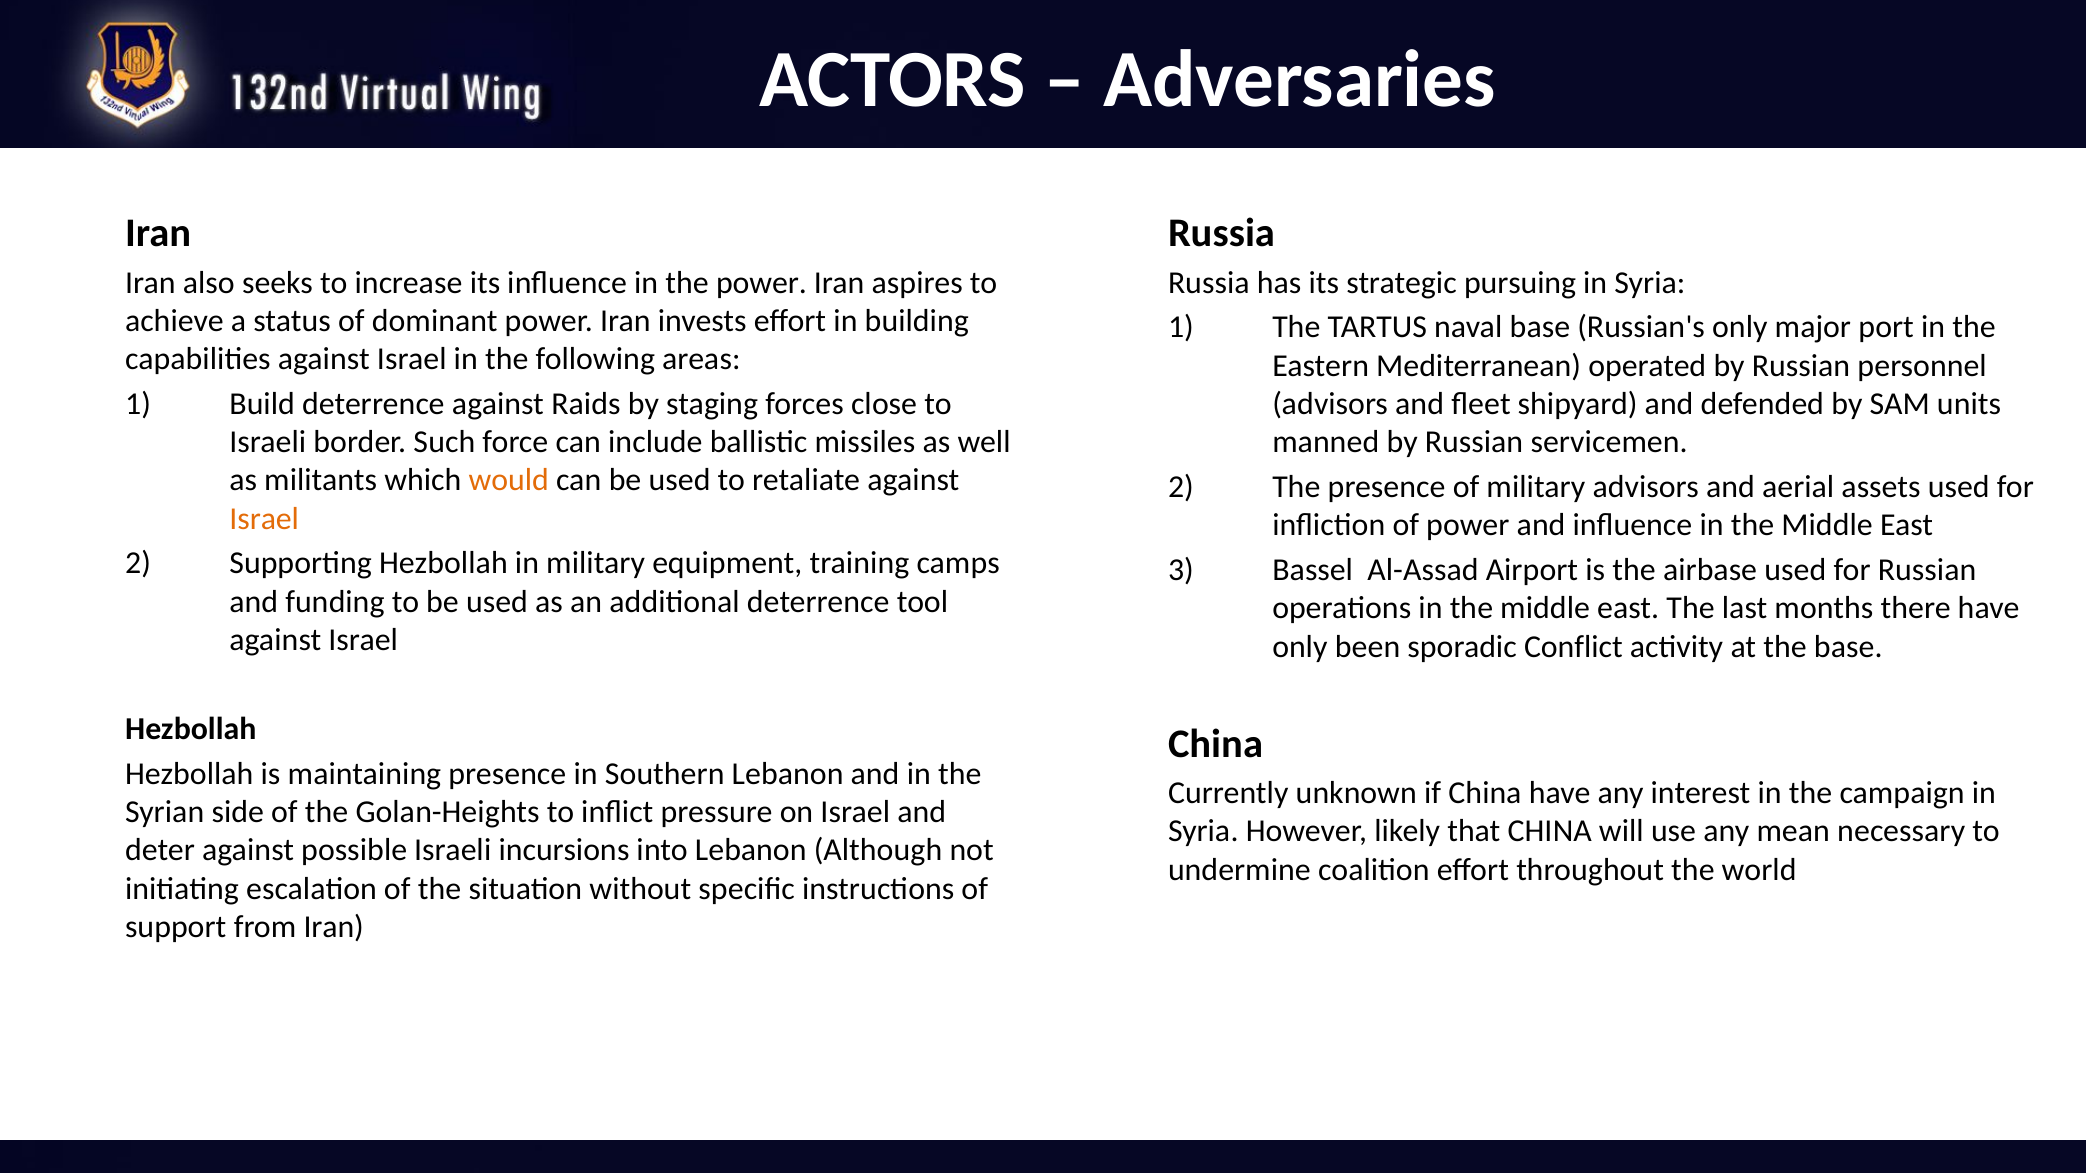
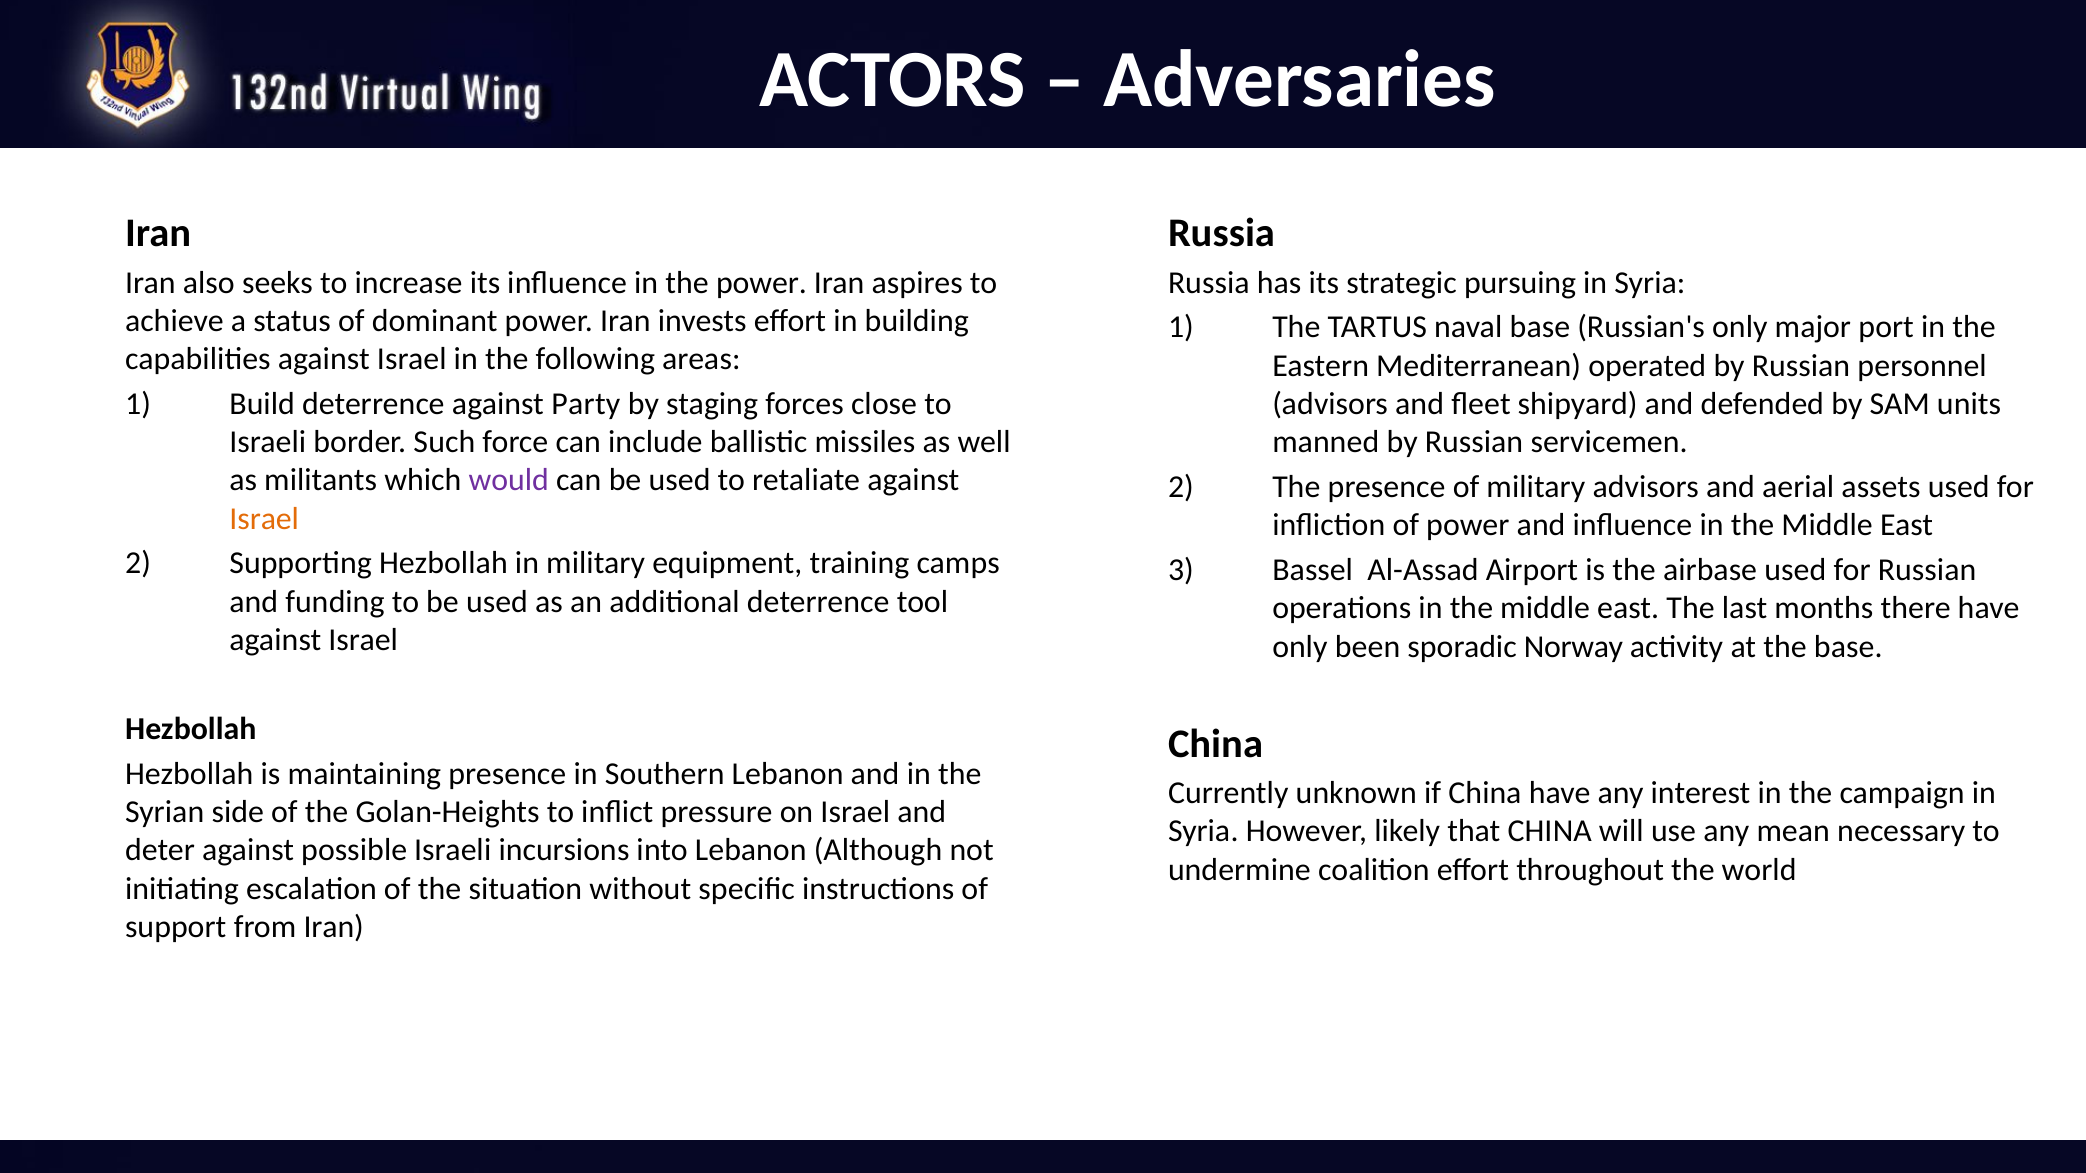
Raids: Raids -> Party
would colour: orange -> purple
Conflict: Conflict -> Norway
